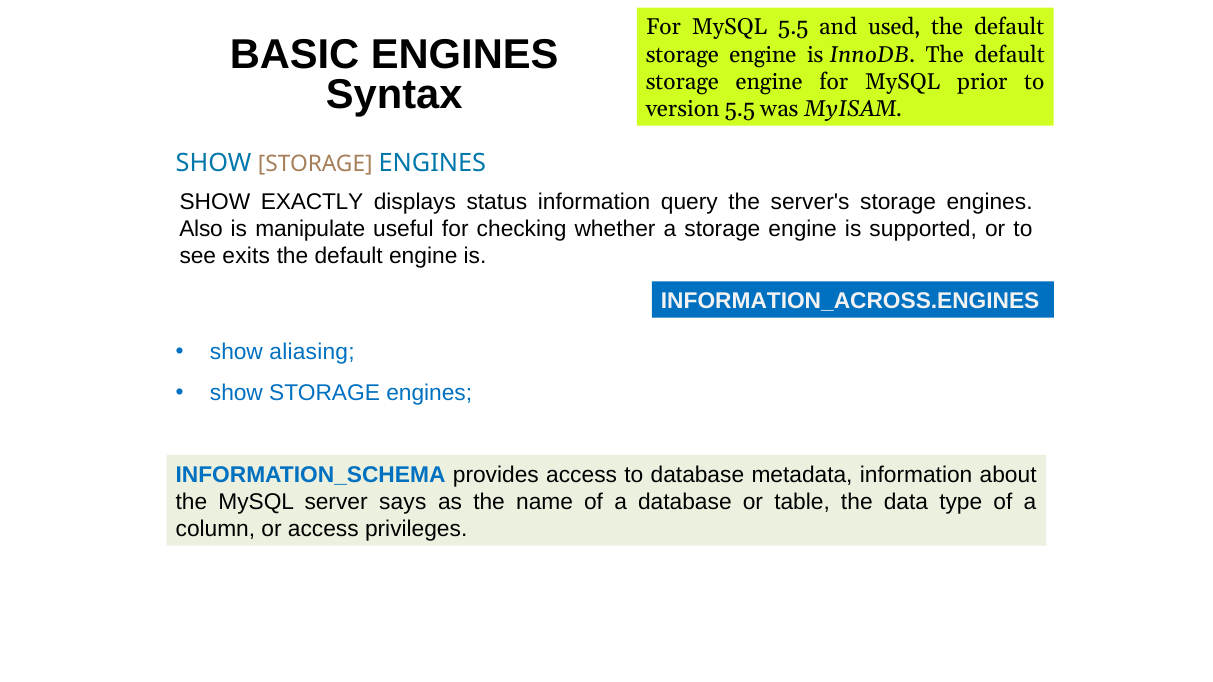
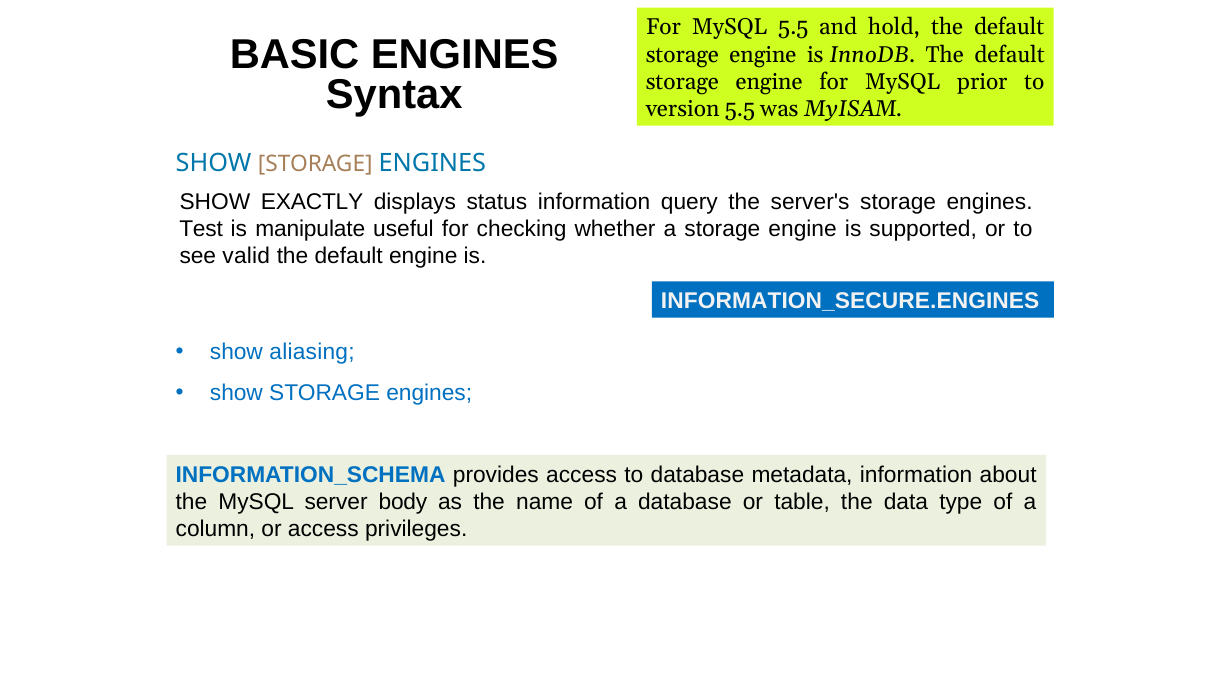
used: used -> hold
Also: Also -> Test
exits: exits -> valid
INFORMATION_ACROSS.ENGINES: INFORMATION_ACROSS.ENGINES -> INFORMATION_SECURE.ENGINES
says: says -> body
